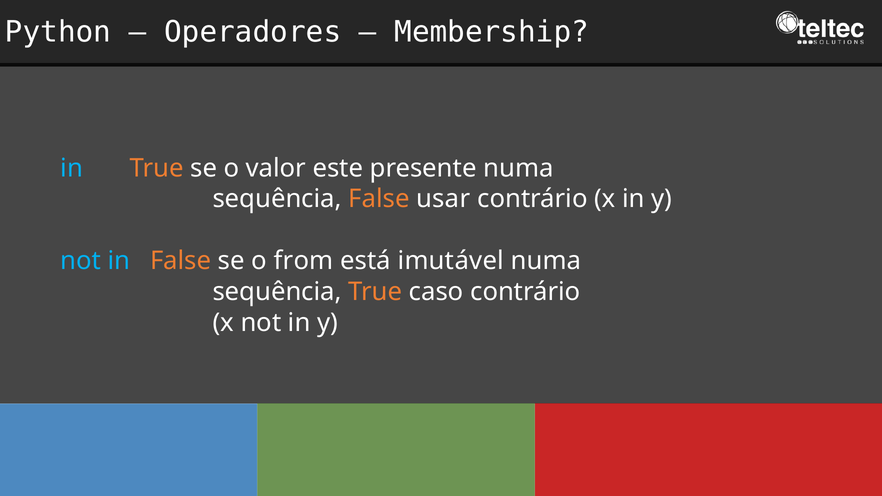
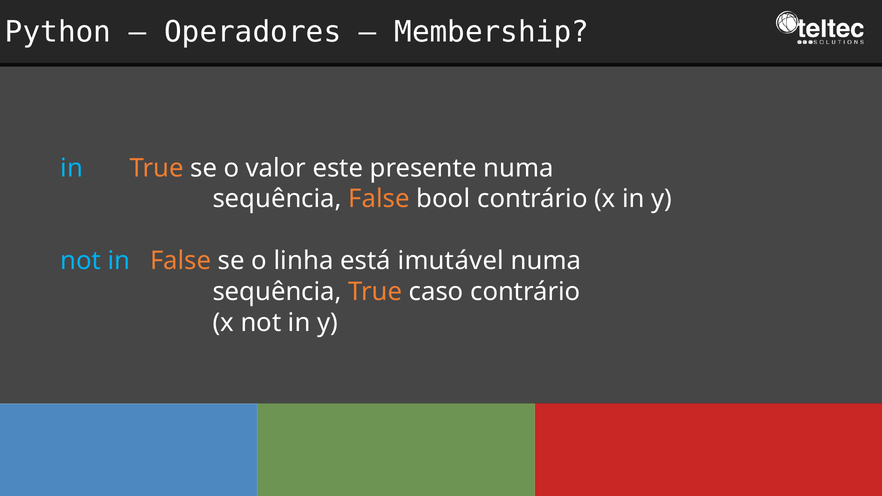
usar: usar -> bool
from: from -> linha
